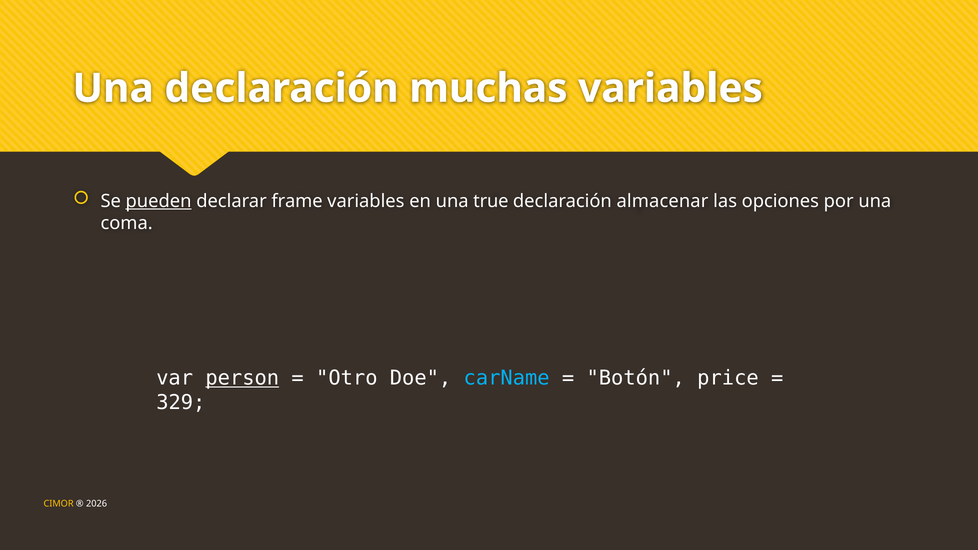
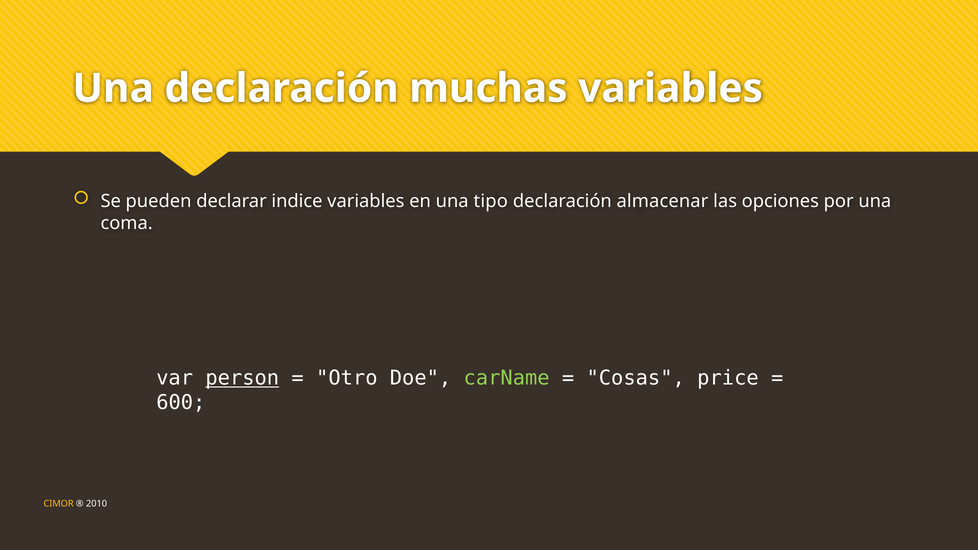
pueden underline: present -> none
frame: frame -> indice
true: true -> tipo
carName colour: light blue -> light green
Botón: Botón -> Cosas
329: 329 -> 600
2026: 2026 -> 2010
